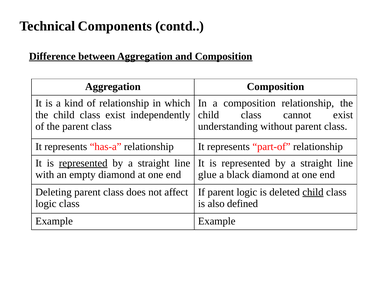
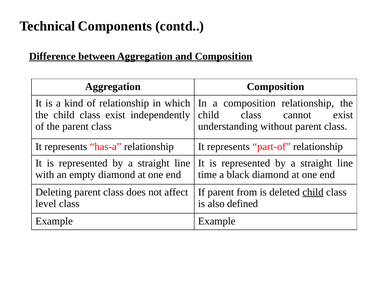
represented at (83, 163) underline: present -> none
glue: glue -> time
parent logic: logic -> from
logic at (46, 204): logic -> level
